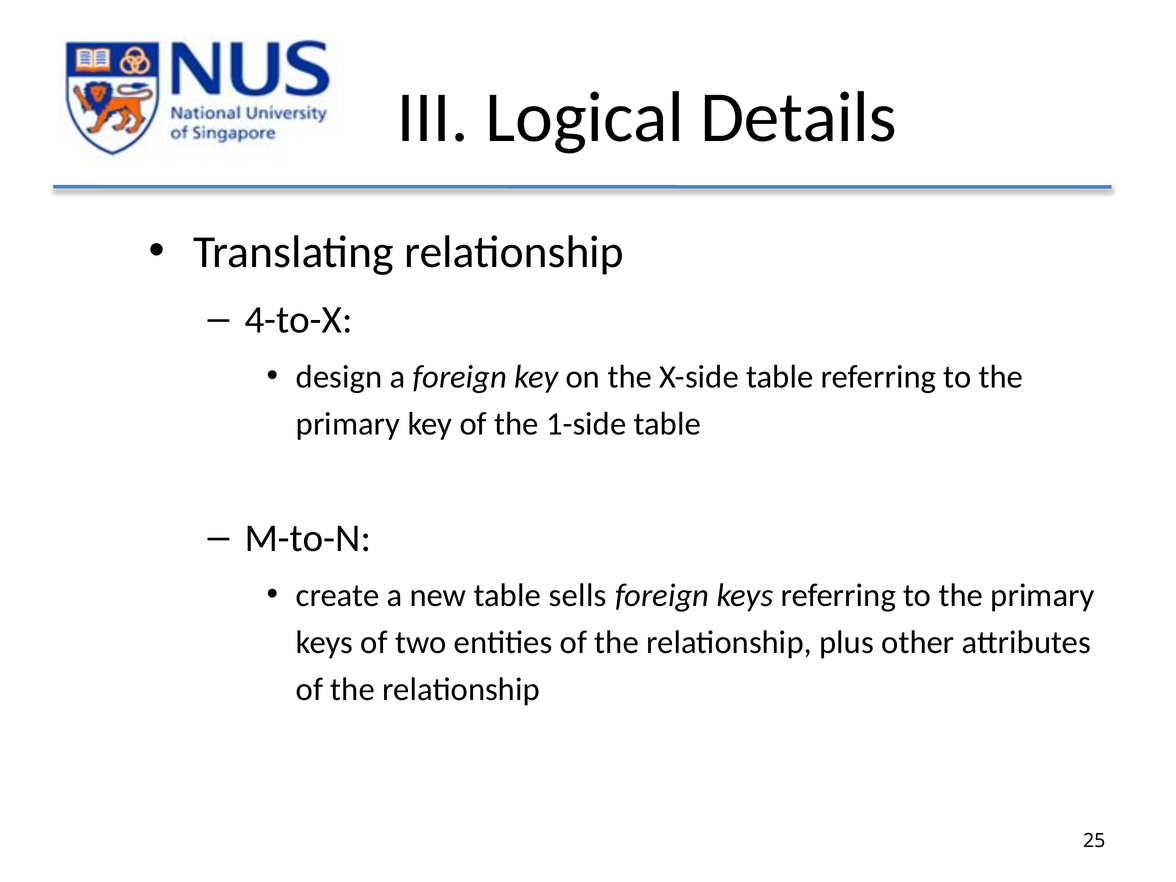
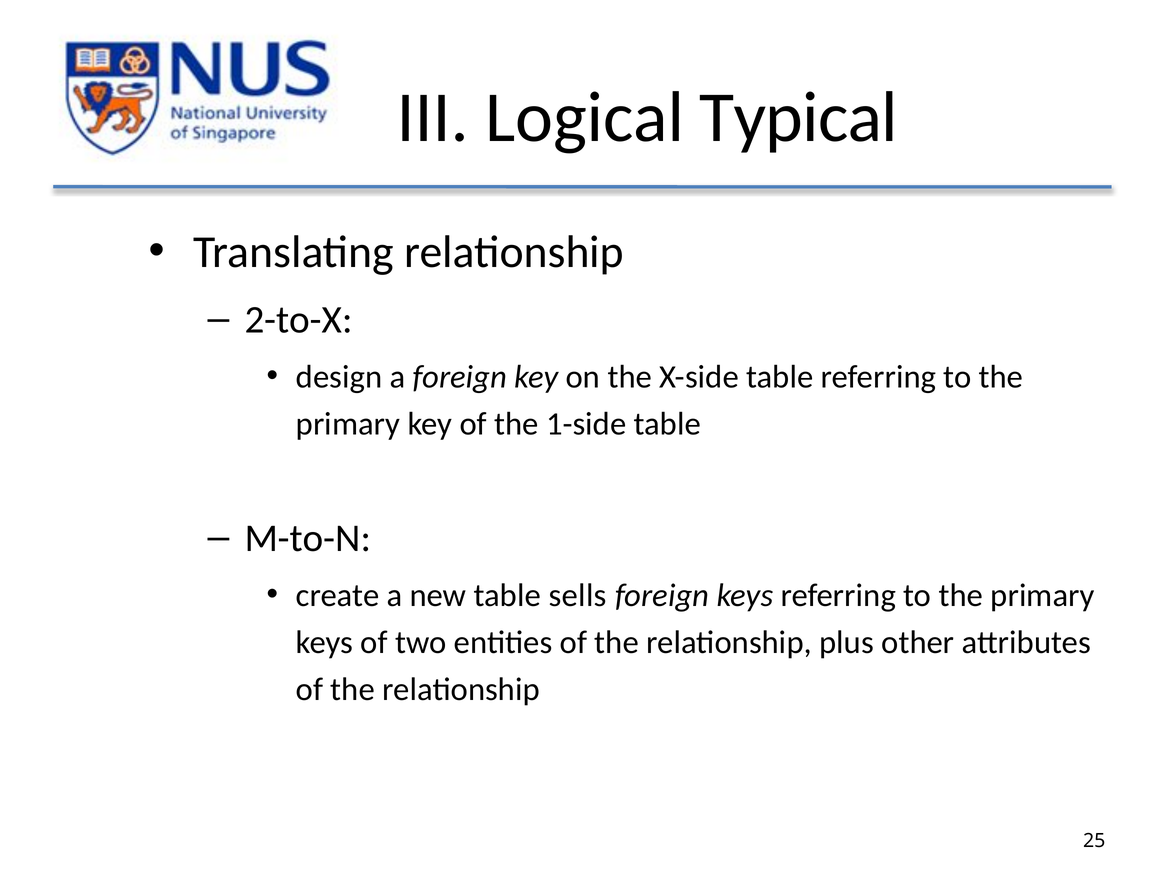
Details: Details -> Typical
4-to-X: 4-to-X -> 2-to-X
